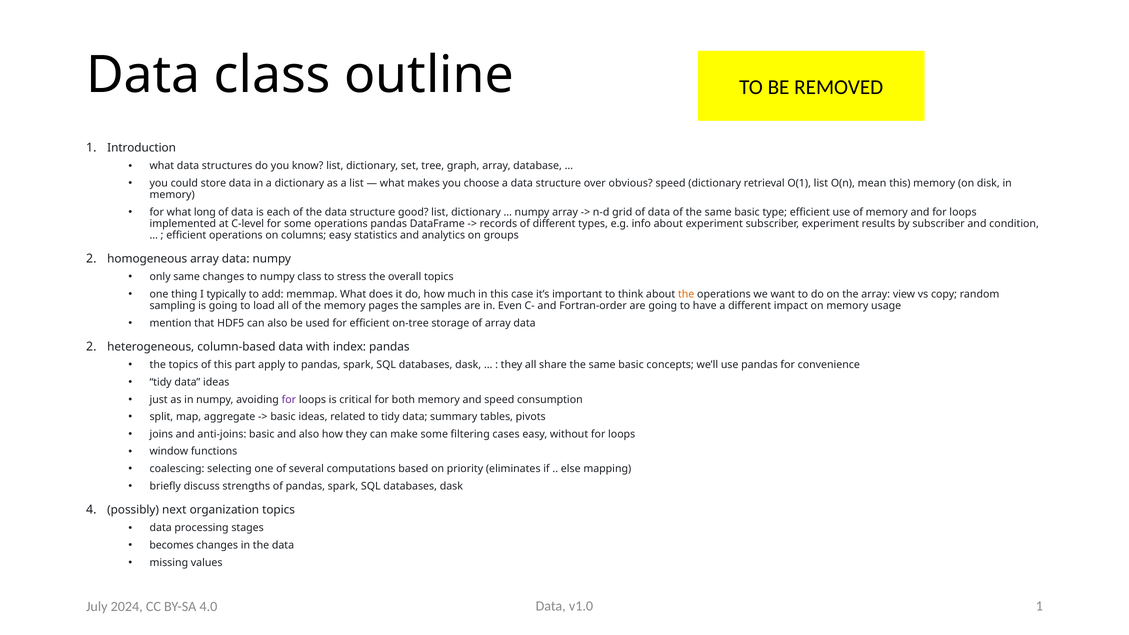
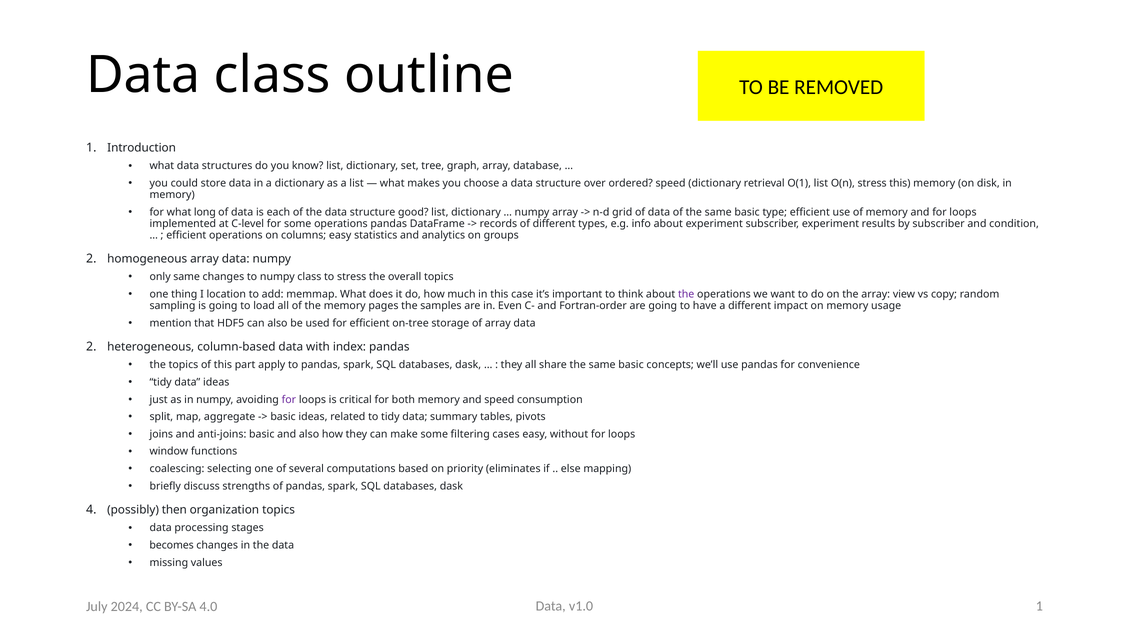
obvious: obvious -> ordered
O(n mean: mean -> stress
typically: typically -> location
the at (686, 294) colour: orange -> purple
next: next -> then
